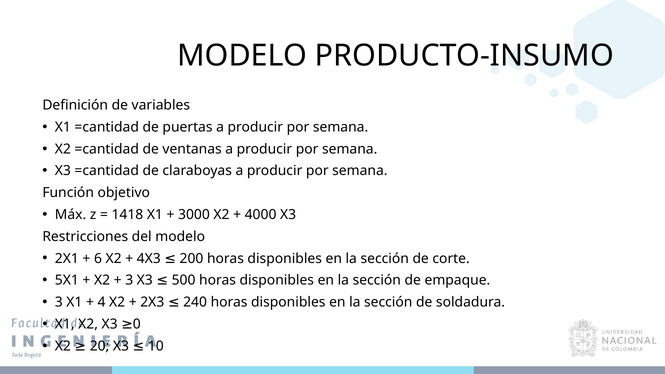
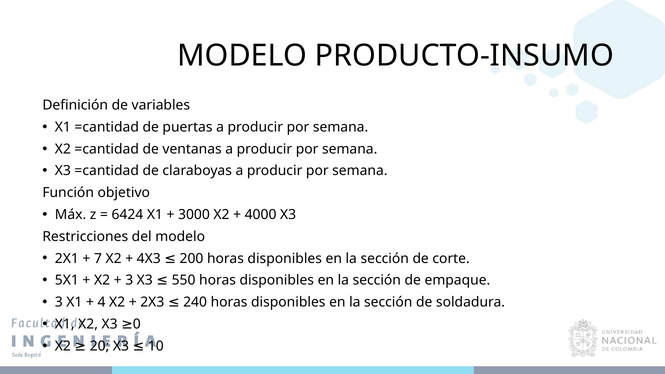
1418: 1418 -> 6424
6: 6 -> 7
500: 500 -> 550
